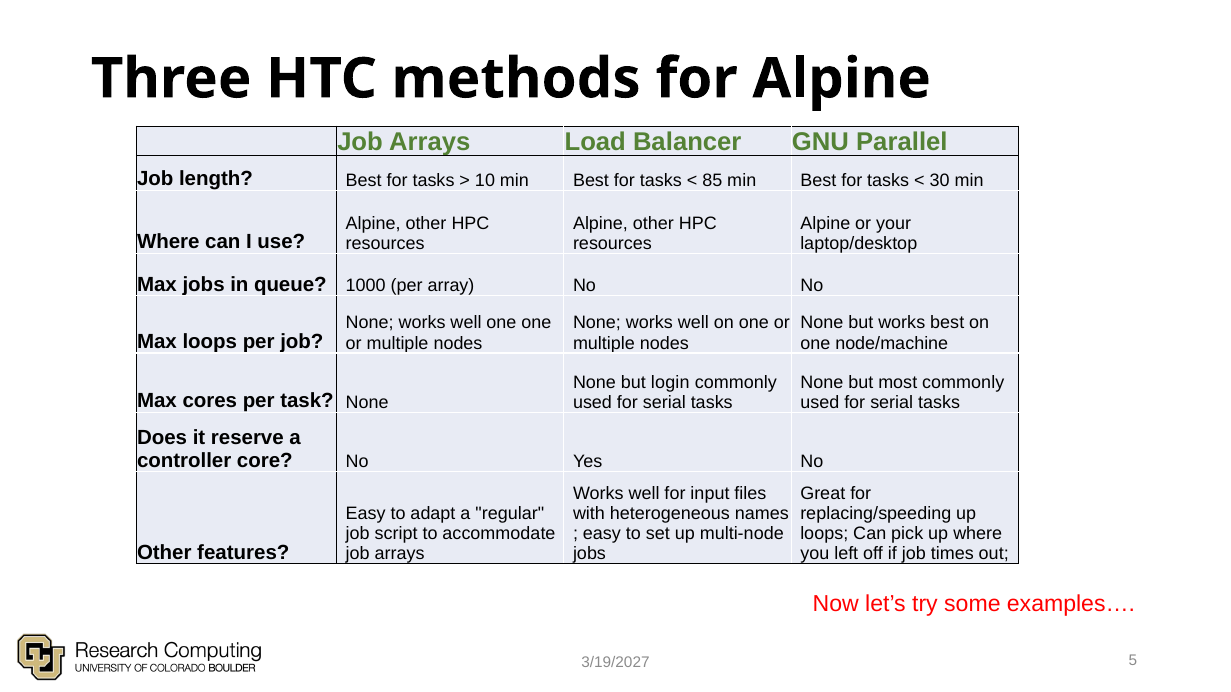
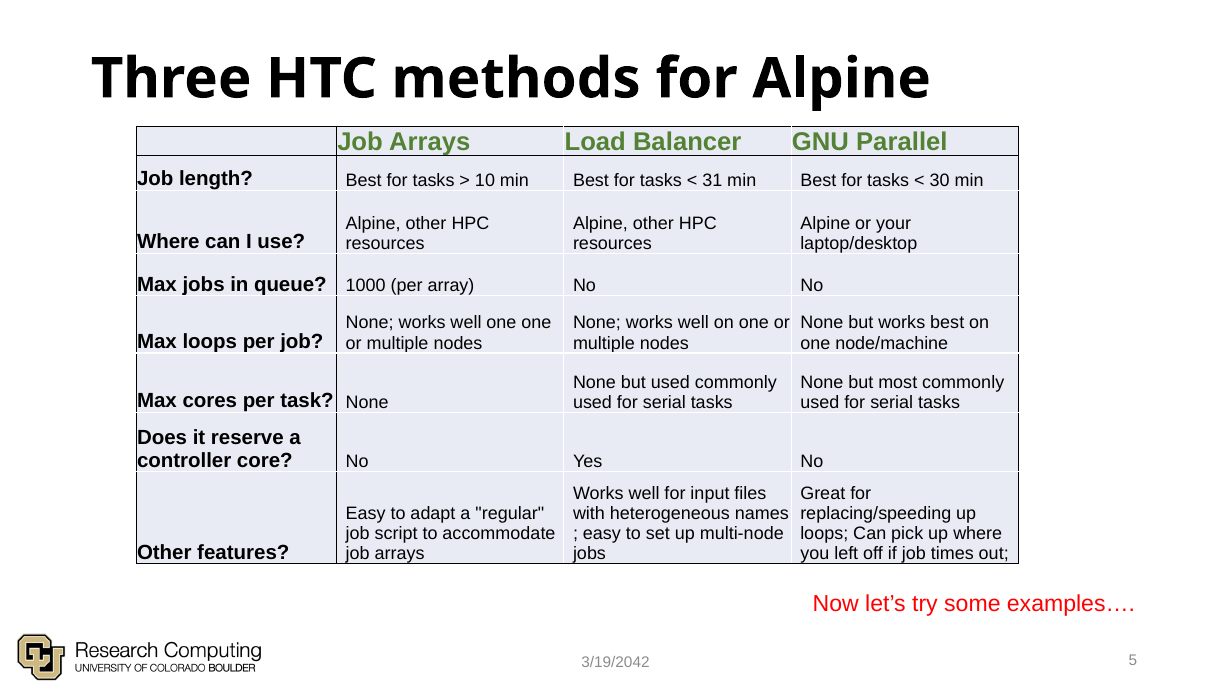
85: 85 -> 31
but login: login -> used
3/19/2027: 3/19/2027 -> 3/19/2042
